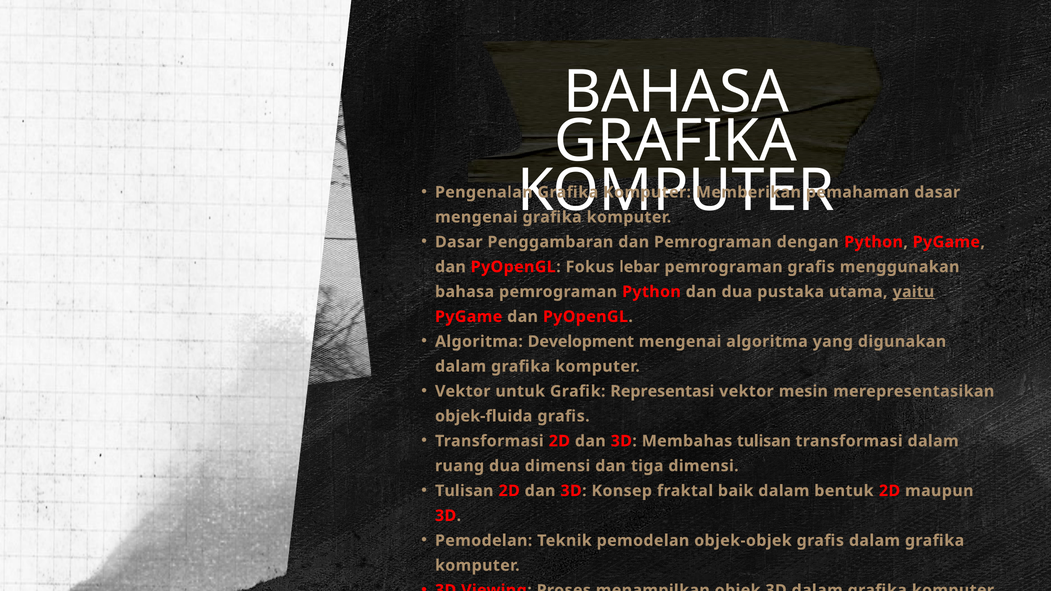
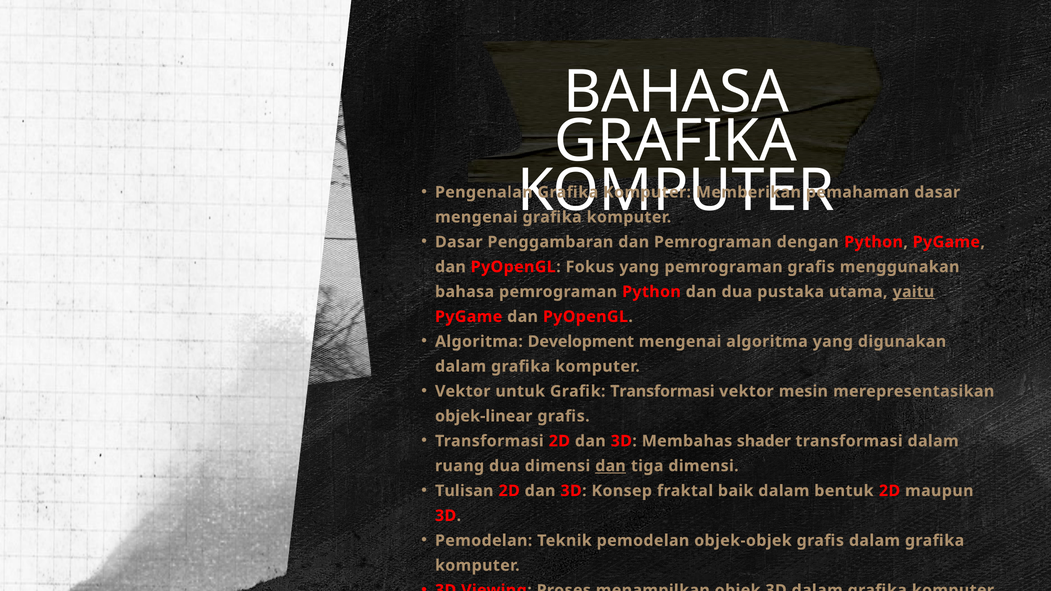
Fokus lebar: lebar -> yang
Grafik Representasi: Representasi -> Transformasi
objek-fluida: objek-fluida -> objek-linear
Membahas tulisan: tulisan -> shader
dan at (610, 466) underline: none -> present
